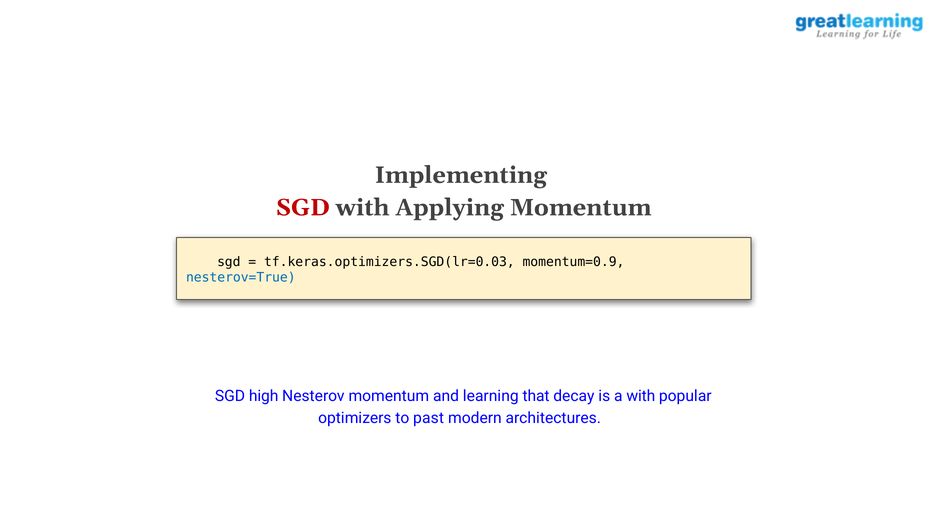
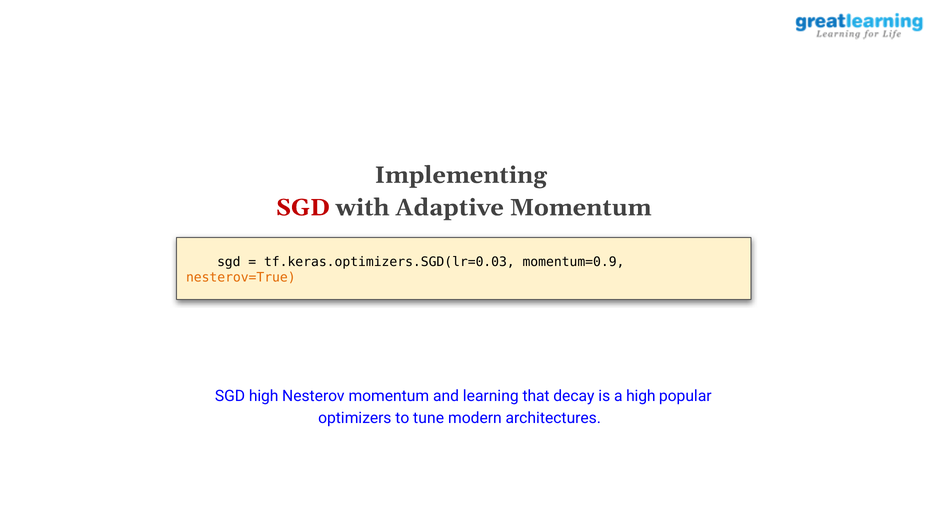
Applying: Applying -> Adaptive
nesterov=True colour: blue -> orange
a with: with -> high
past: past -> tune
